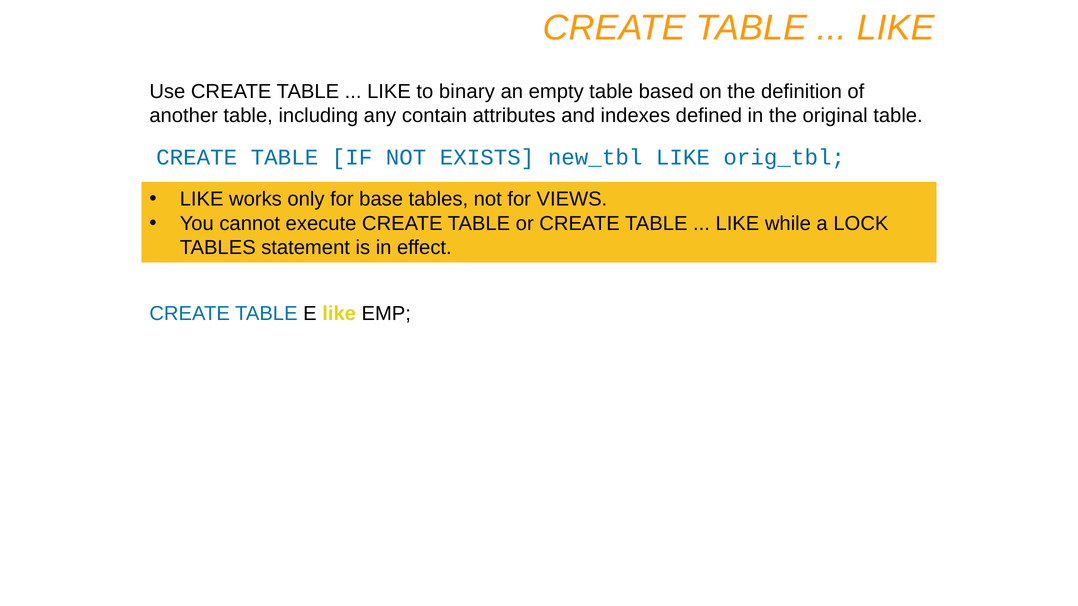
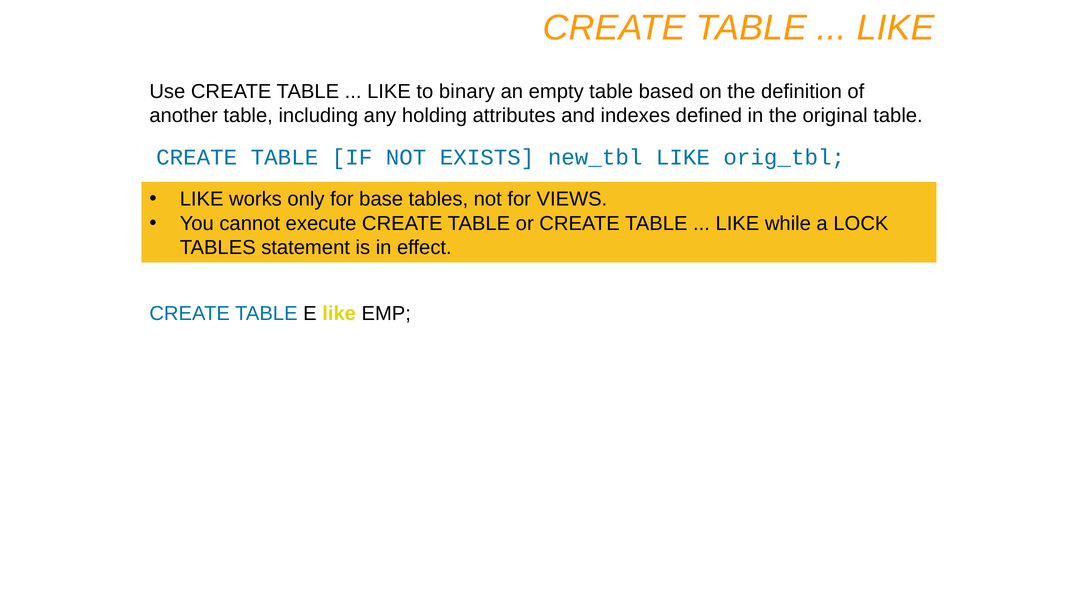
contain: contain -> holding
